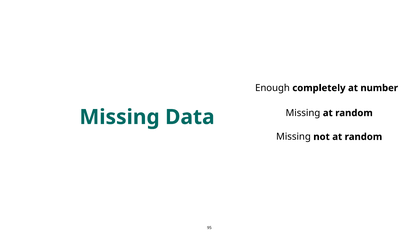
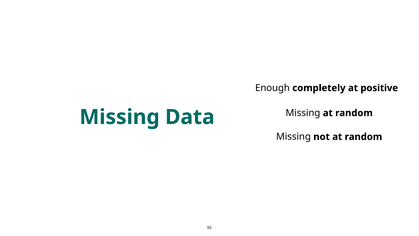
number: number -> positive
